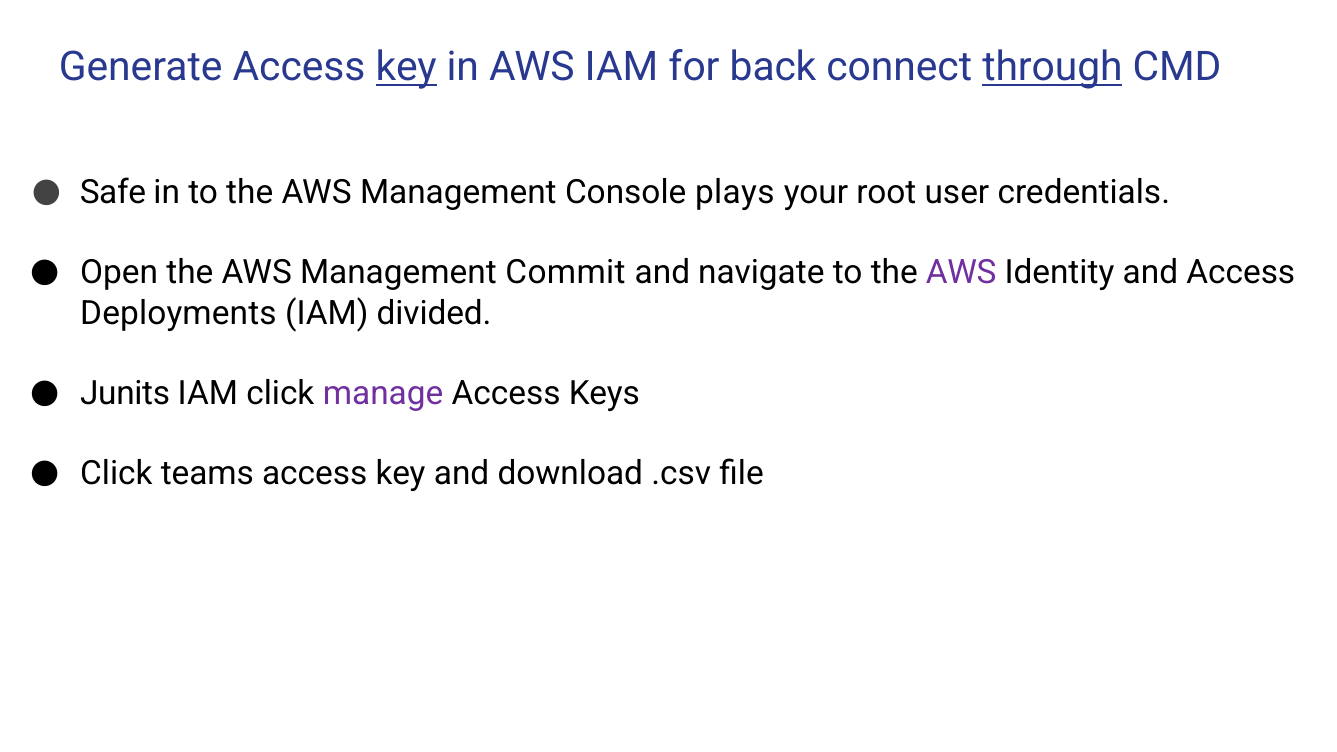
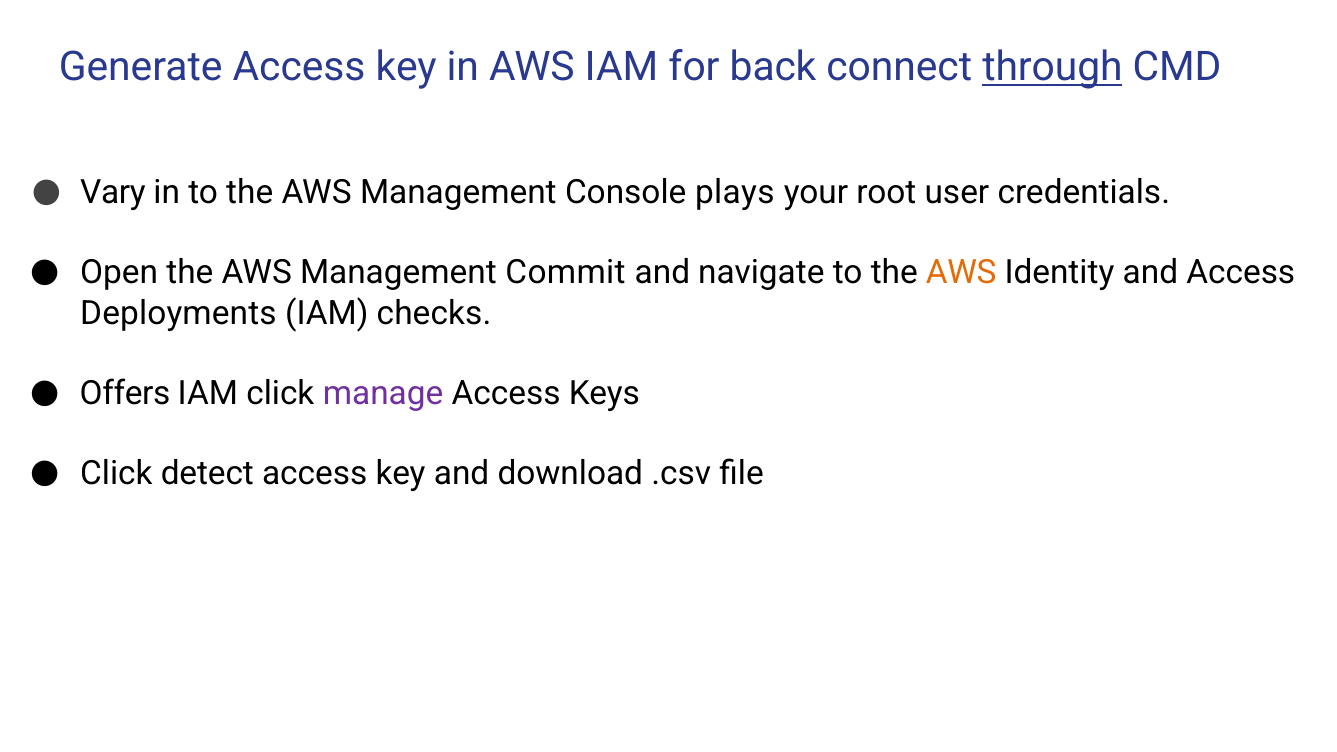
key at (406, 67) underline: present -> none
Safe: Safe -> Vary
AWS at (961, 273) colour: purple -> orange
divided: divided -> checks
Junits: Junits -> Offers
teams: teams -> detect
